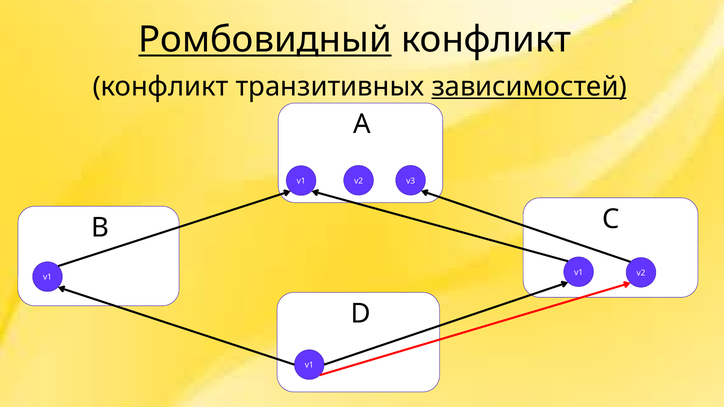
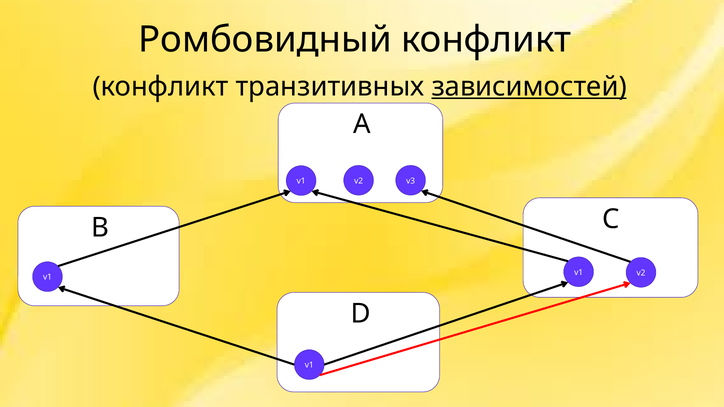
Ромбовидный underline: present -> none
